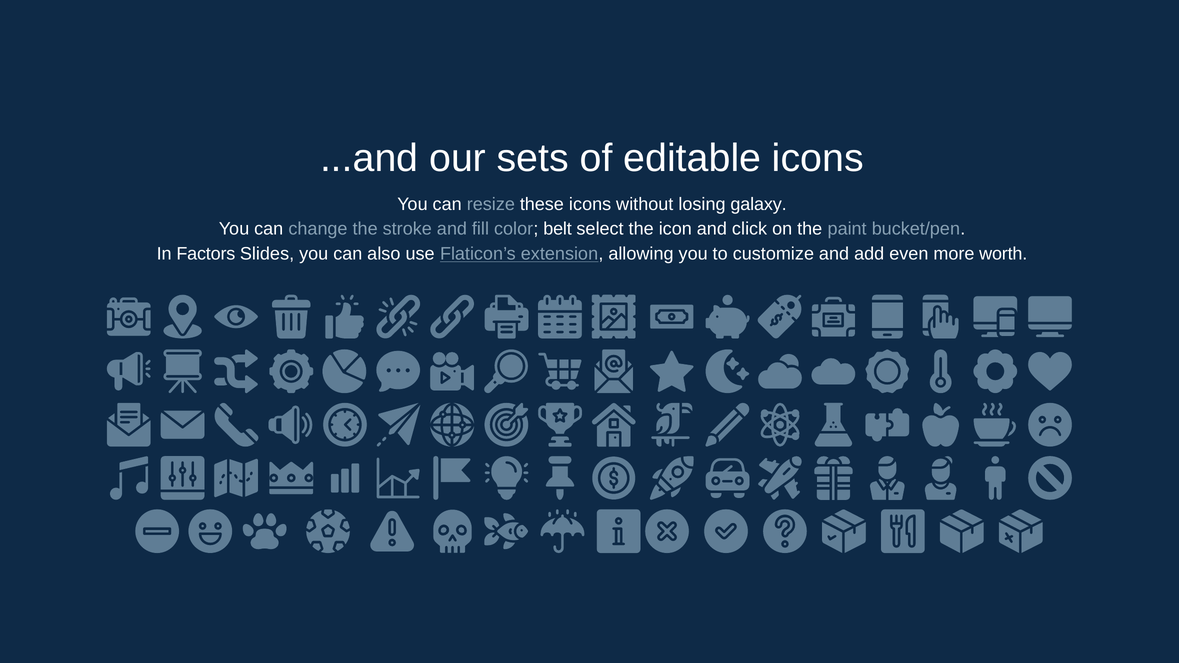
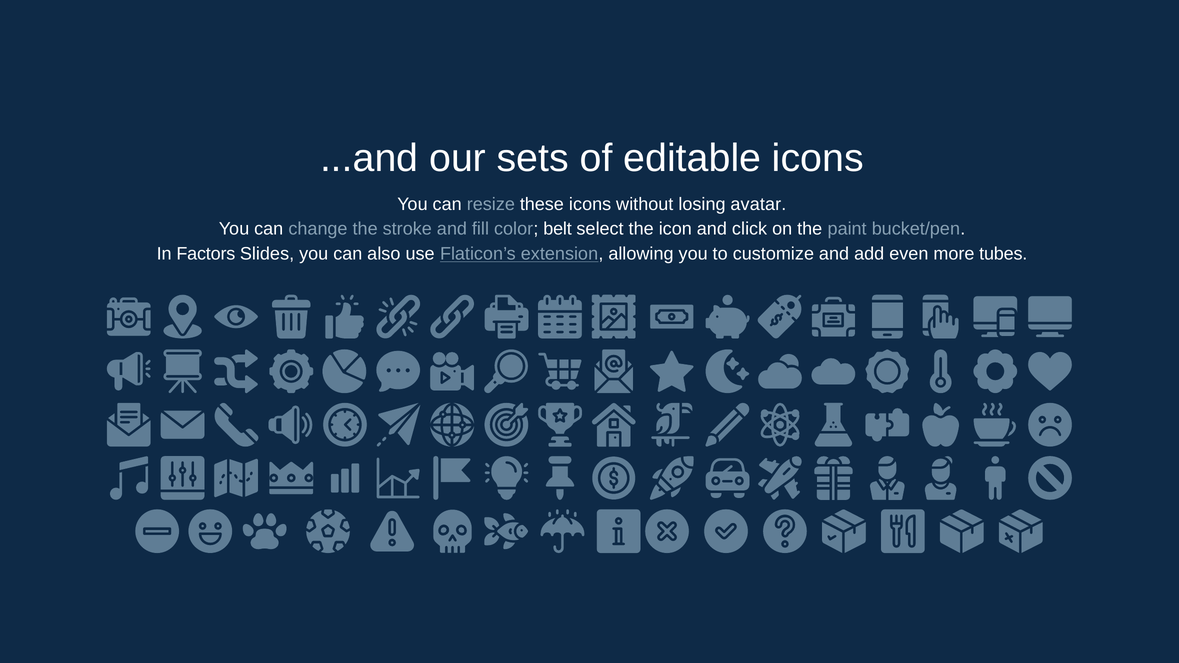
galaxy: galaxy -> avatar
worth: worth -> tubes
